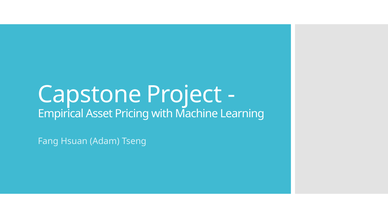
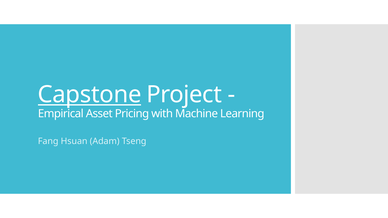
Capstone underline: none -> present
